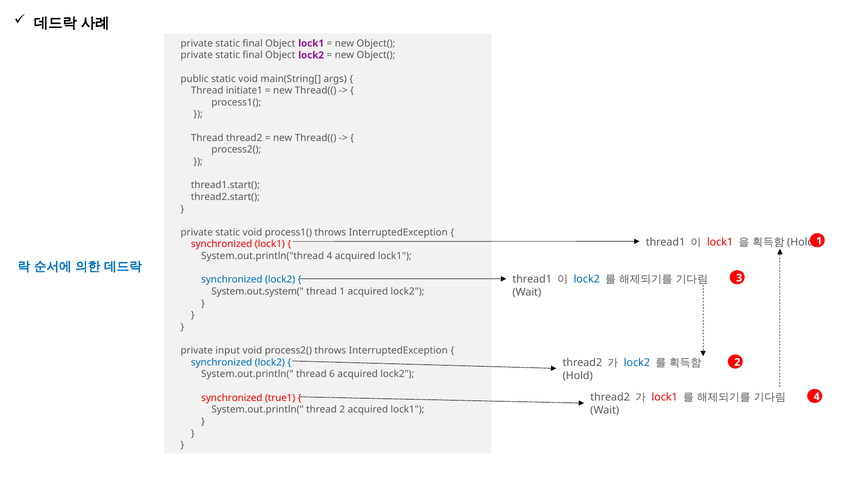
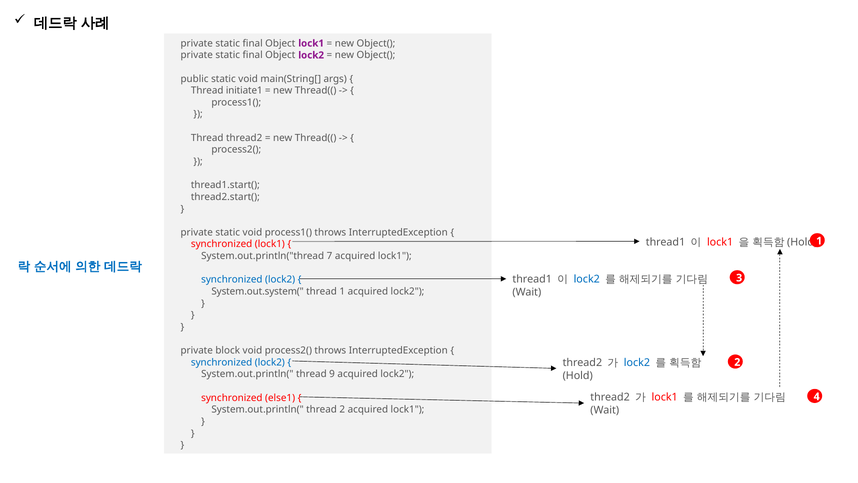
System.out.println("thread 4: 4 -> 7
input: input -> block
6: 6 -> 9
true1: true1 -> else1
